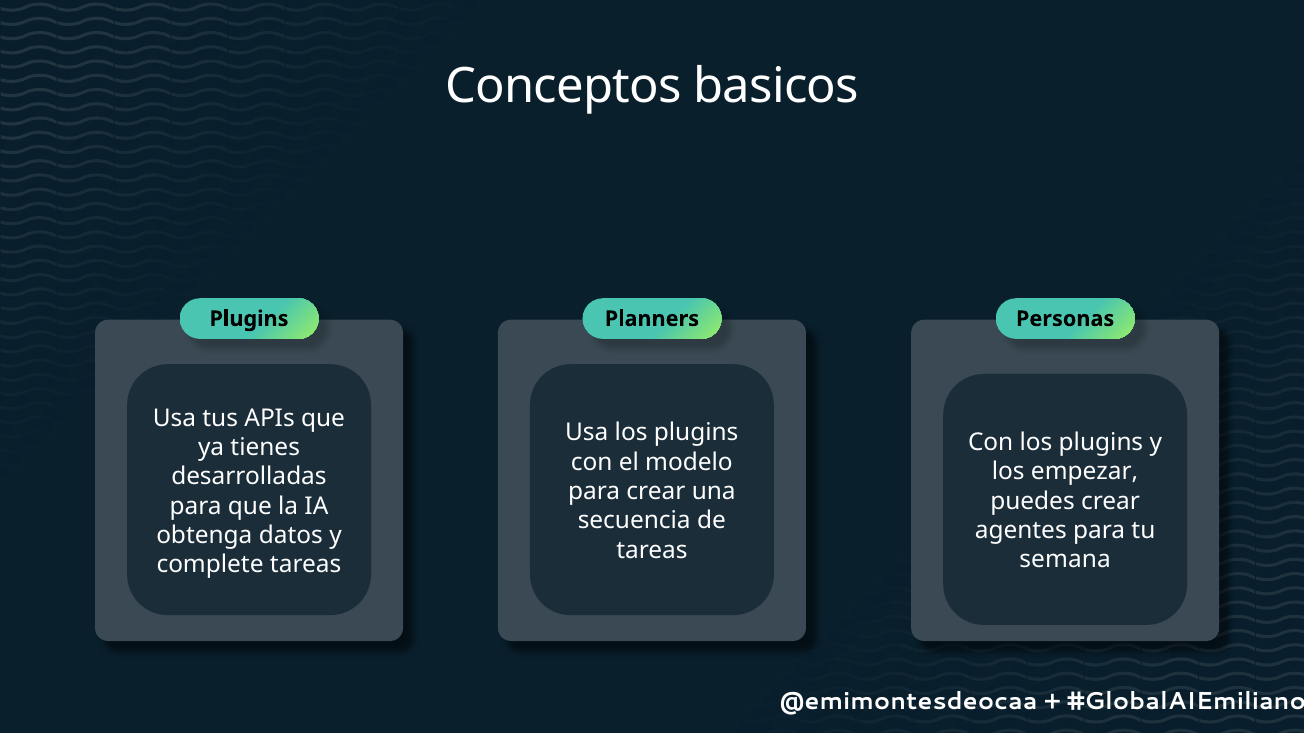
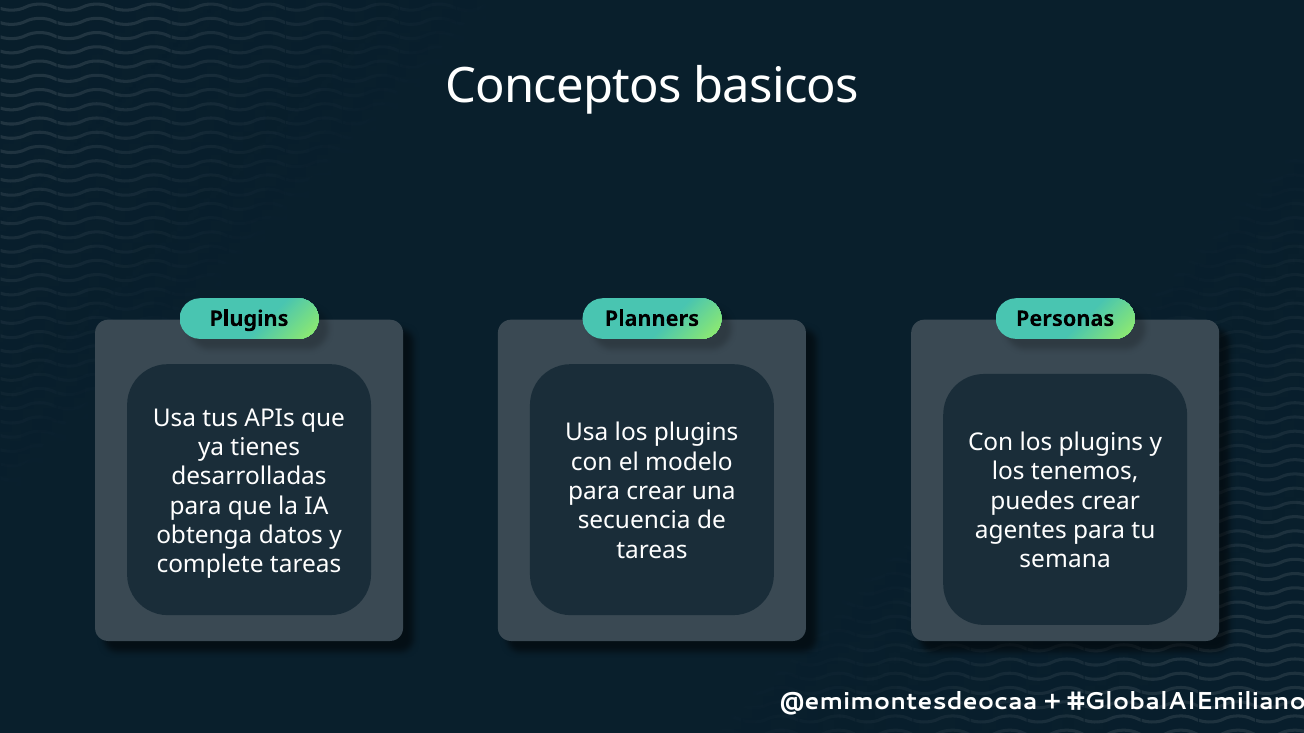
empezar: empezar -> tenemos
